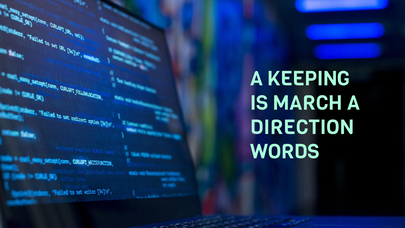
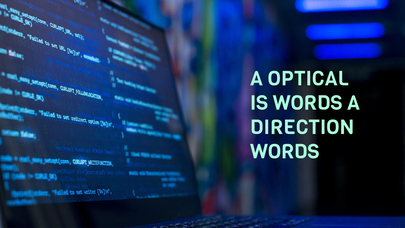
KEEPING: KEEPING -> OPTICAL
IS MARCH: MARCH -> WORDS
